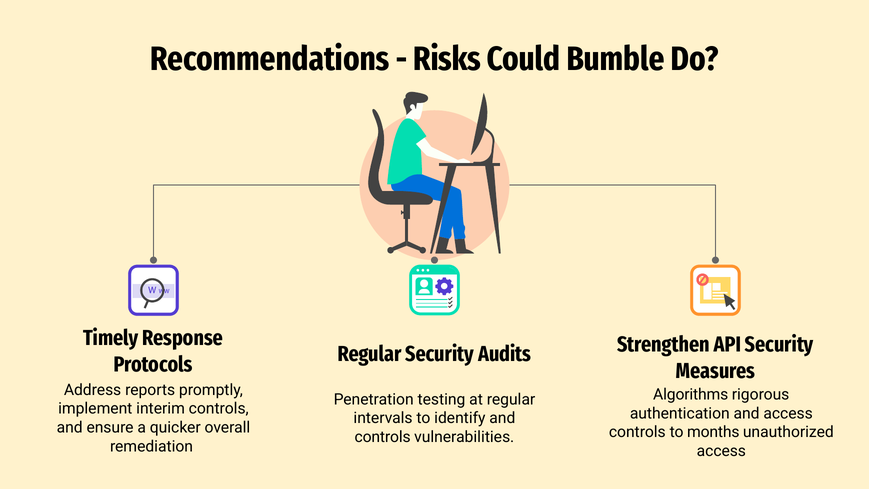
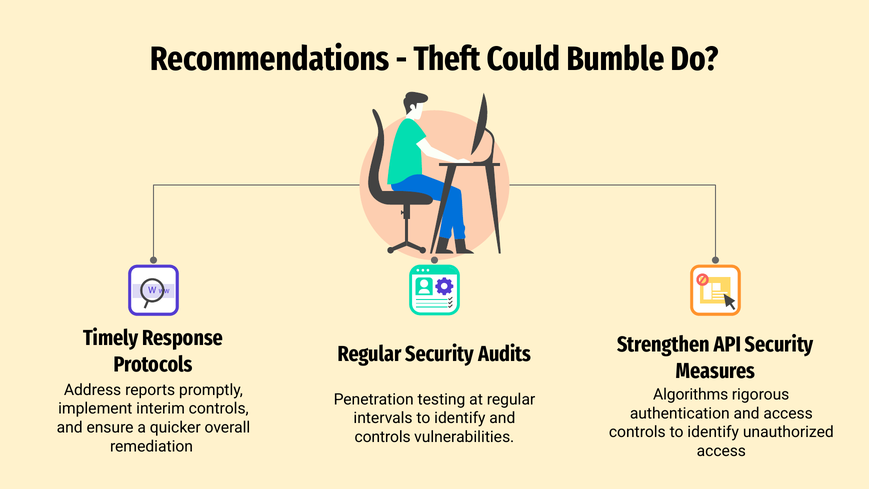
Risks: Risks -> Theft
controls to months: months -> identify
